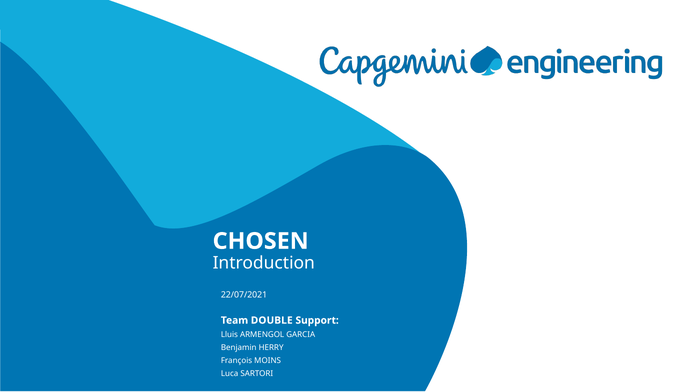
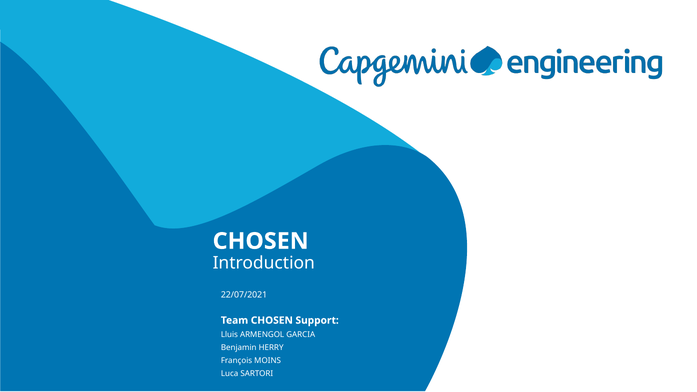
Team DOUBLE: DOUBLE -> CHOSEN
